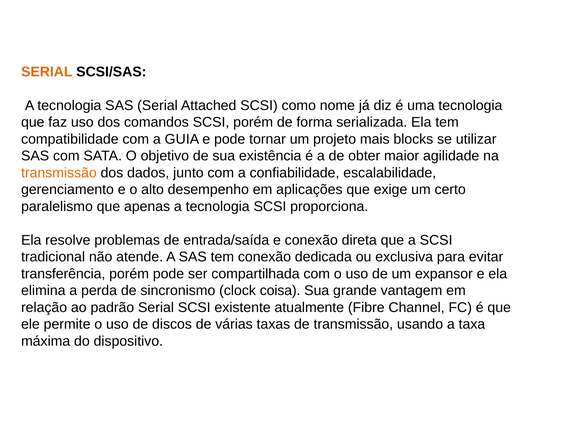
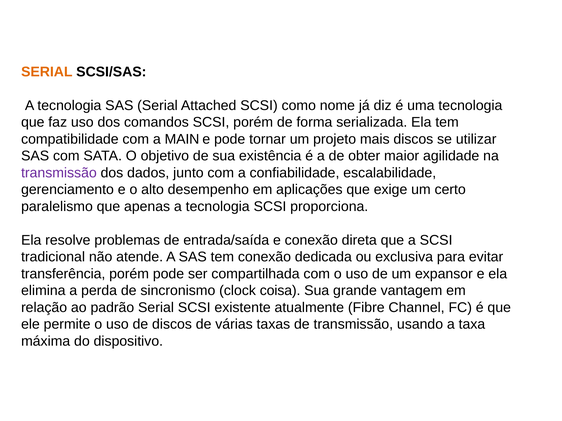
GUIA: GUIA -> MAIN
mais blocks: blocks -> discos
transmissão at (59, 173) colour: orange -> purple
